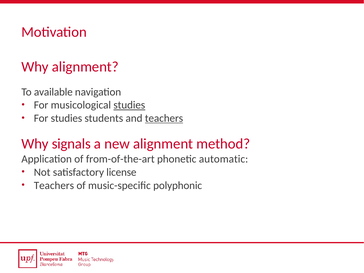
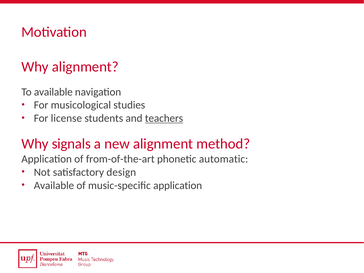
studies at (129, 105) underline: present -> none
For studies: studies -> license
license: license -> design
Teachers at (54, 185): Teachers -> Available
music-specific polyphonic: polyphonic -> application
